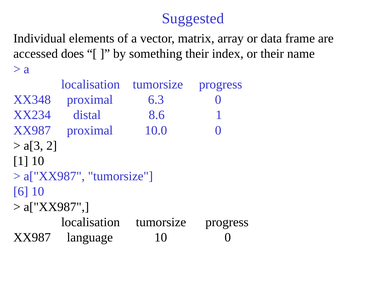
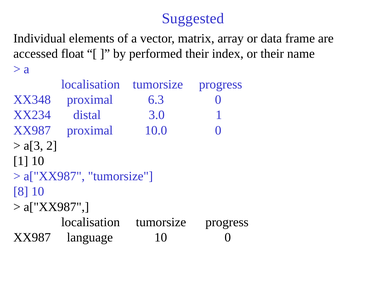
does: does -> float
something: something -> performed
8.6: 8.6 -> 3.0
6: 6 -> 8
